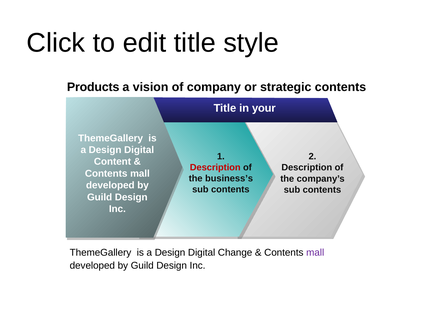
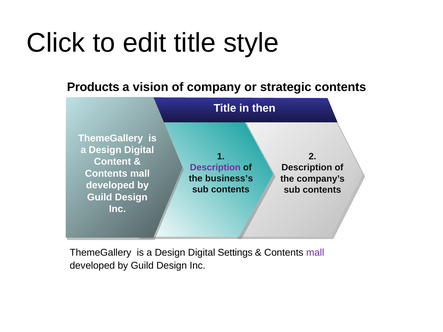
your: your -> then
Description at (215, 168) colour: red -> purple
Change: Change -> Settings
